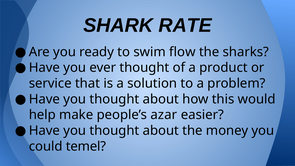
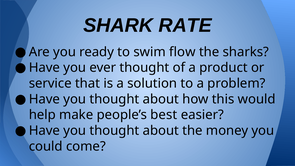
azar: azar -> best
temel: temel -> come
